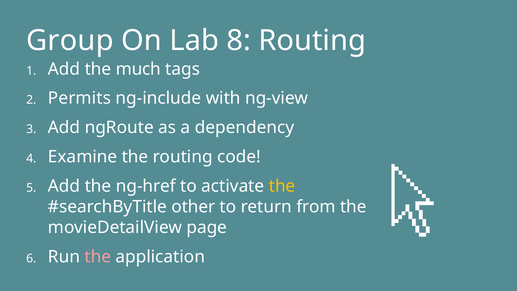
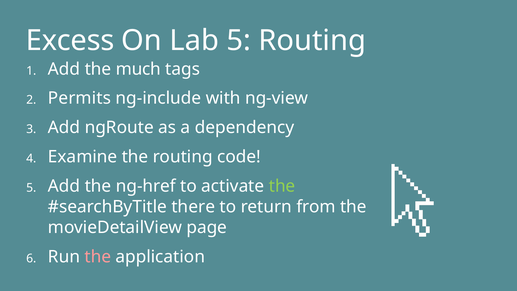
Group: Group -> Excess
Lab 8: 8 -> 5
the at (282, 186) colour: yellow -> light green
other: other -> there
